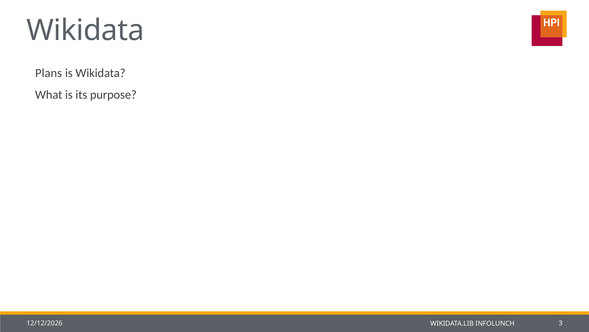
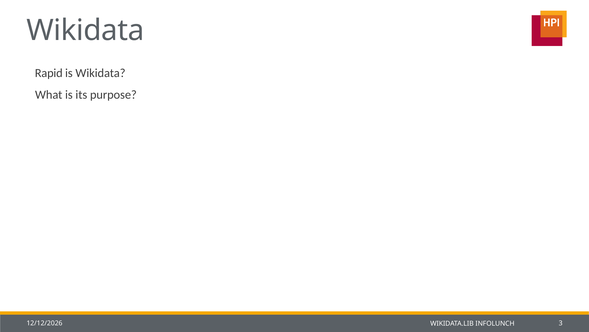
Plans: Plans -> Rapid
